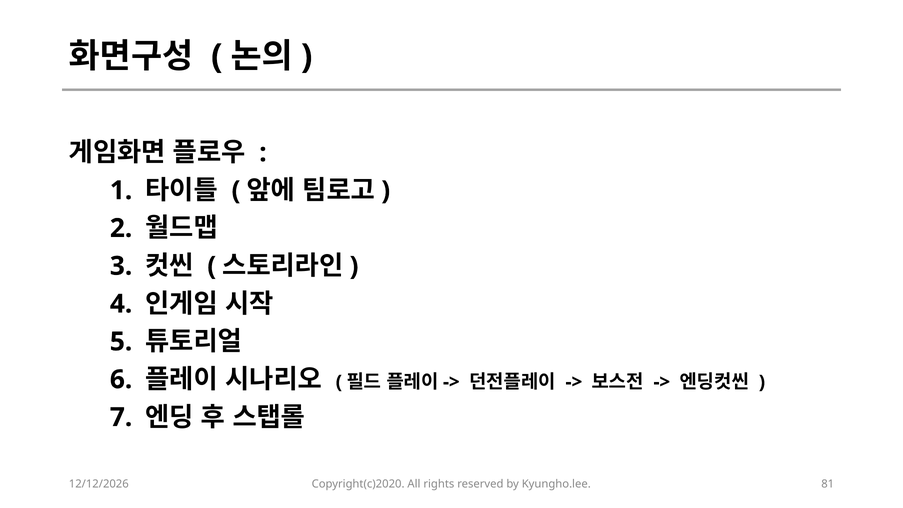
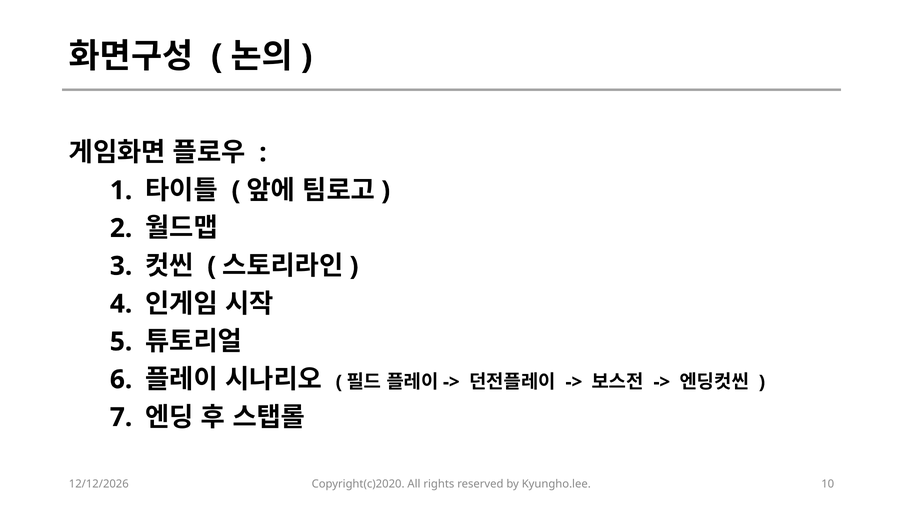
81: 81 -> 10
